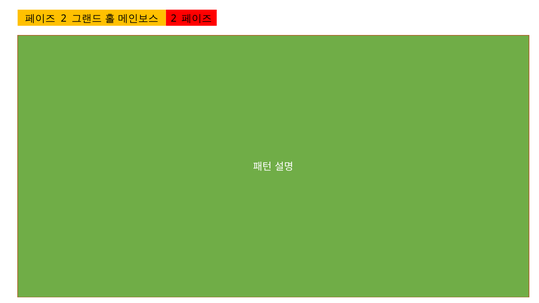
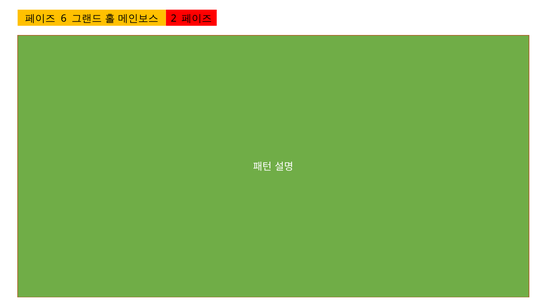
2 at (64, 19): 2 -> 6
